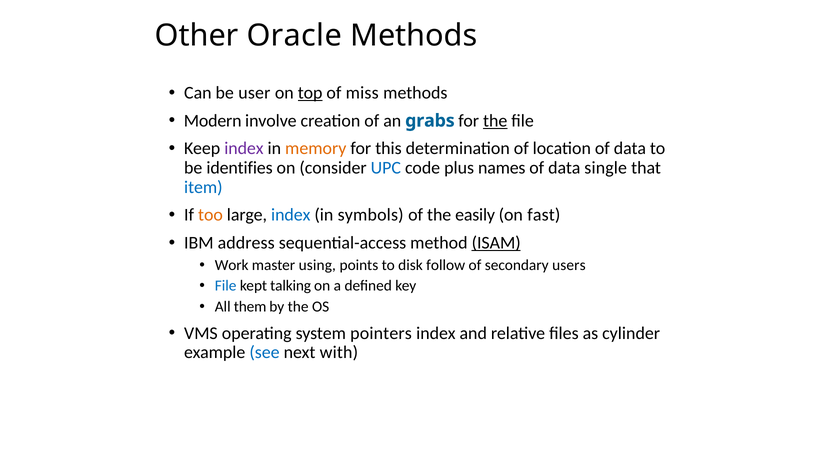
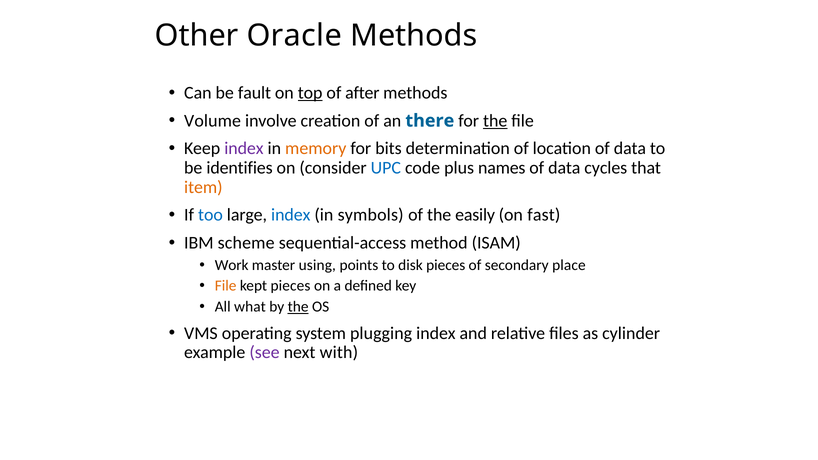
user: user -> fault
miss: miss -> after
Modern: Modern -> Volume
grabs: grabs -> there
this: this -> bits
single: single -> cycles
item colour: blue -> orange
too colour: orange -> blue
address: address -> scheme
ISAM underline: present -> none
disk follow: follow -> pieces
users: users -> place
File at (226, 286) colour: blue -> orange
kept talking: talking -> pieces
them: them -> what
the at (298, 307) underline: none -> present
pointers: pointers -> plugging
see colour: blue -> purple
